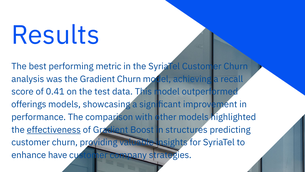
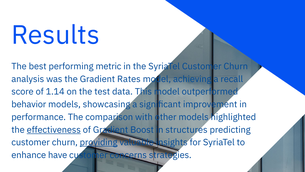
Gradient Churn: Churn -> Rates
0.41: 0.41 -> 1.14
offerings: offerings -> behavior
providing underline: none -> present
company: company -> concerns
